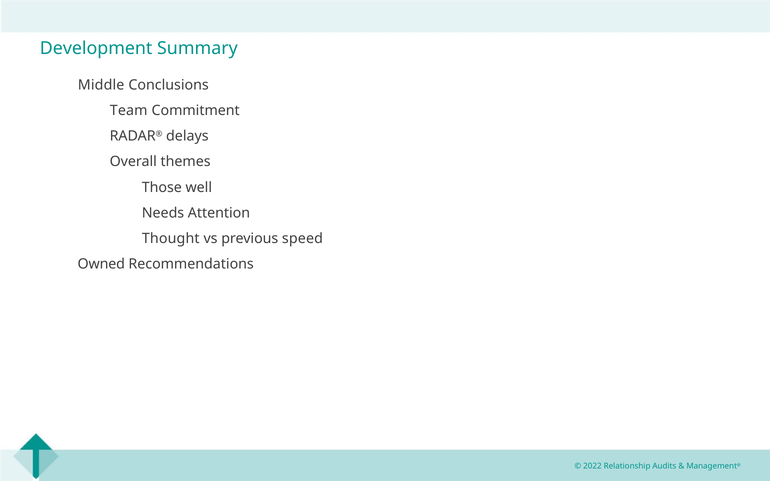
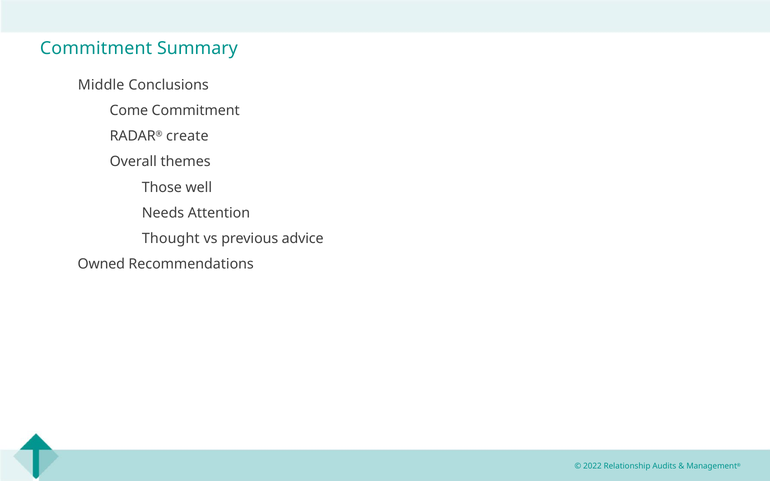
Development at (96, 49): Development -> Commitment
Team: Team -> Come
delays: delays -> create
speed: speed -> advice
